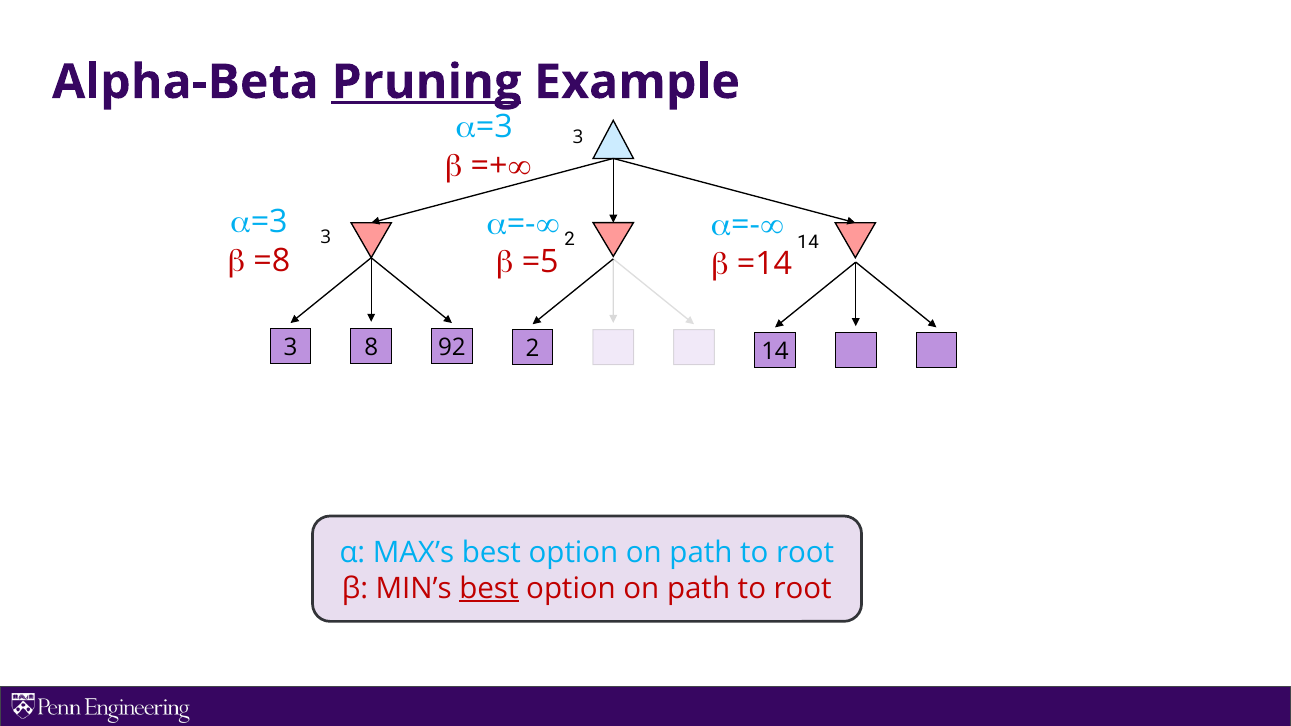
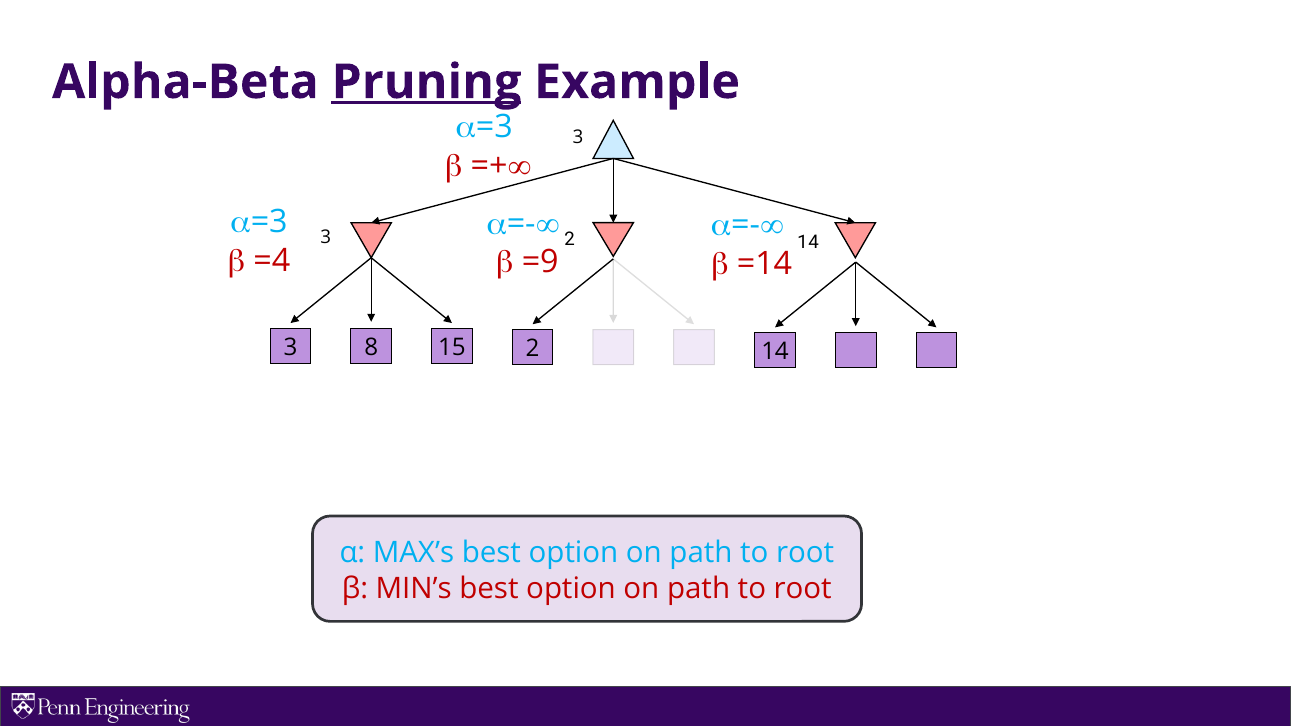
=8: =8 -> =4
=5: =5 -> =9
92: 92 -> 15
best at (489, 589) underline: present -> none
